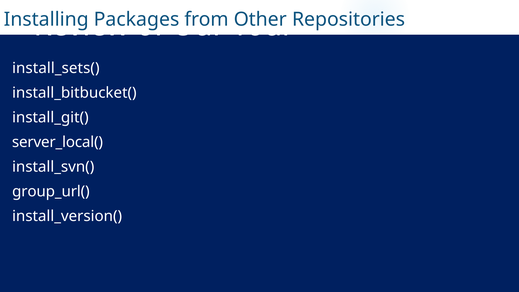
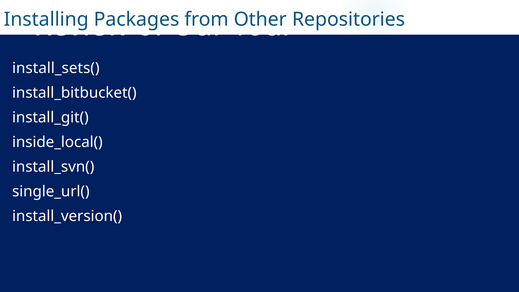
server_local(: server_local( -> inside_local(
group_url(: group_url( -> single_url(
